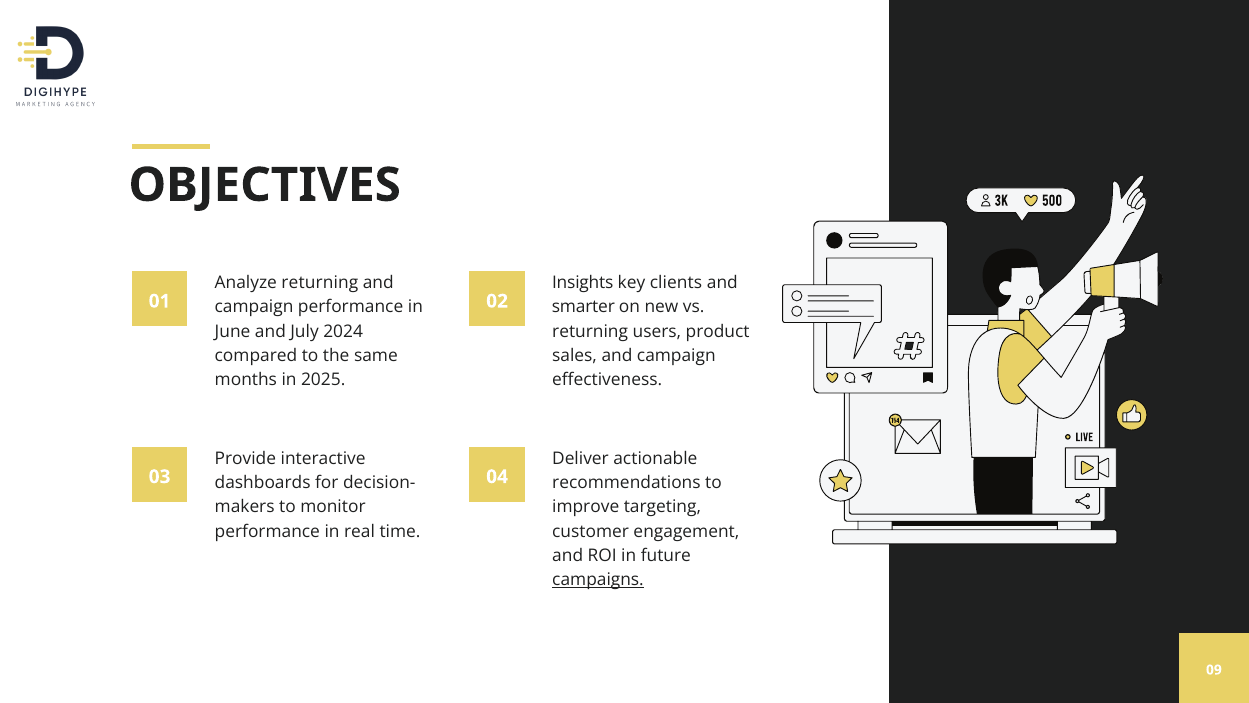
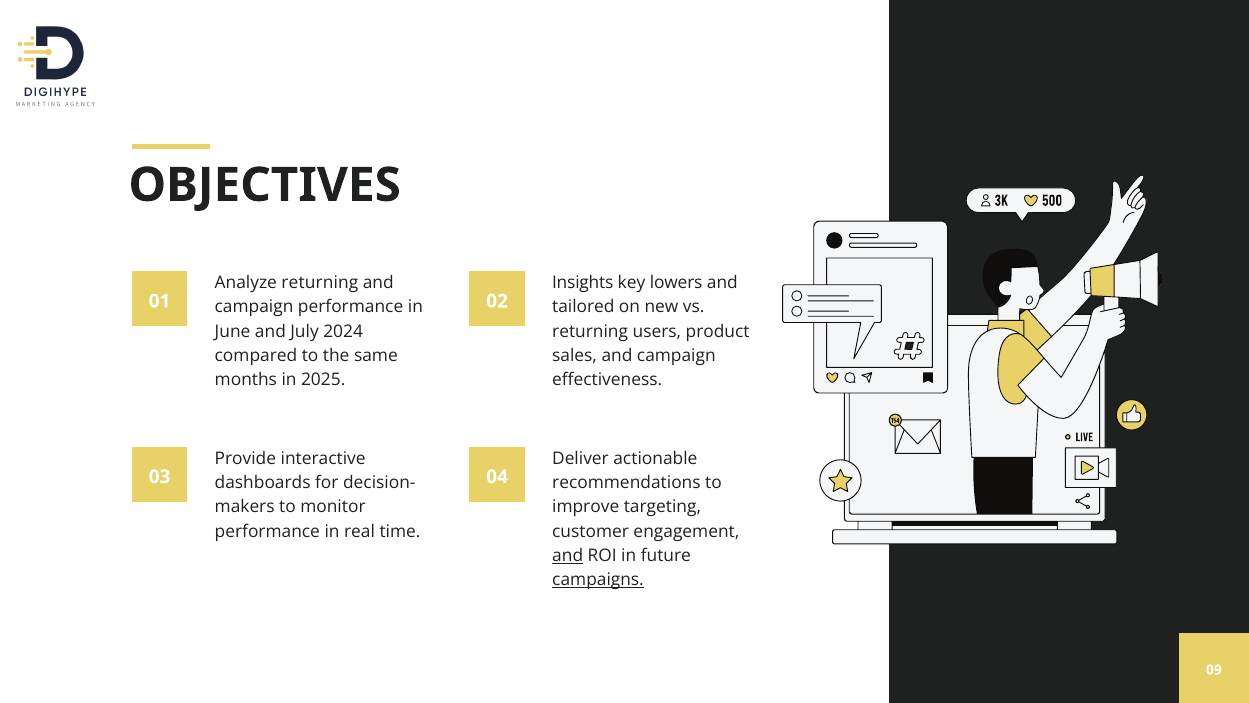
clients: clients -> lowers
smarter: smarter -> tailored
and at (568, 555) underline: none -> present
